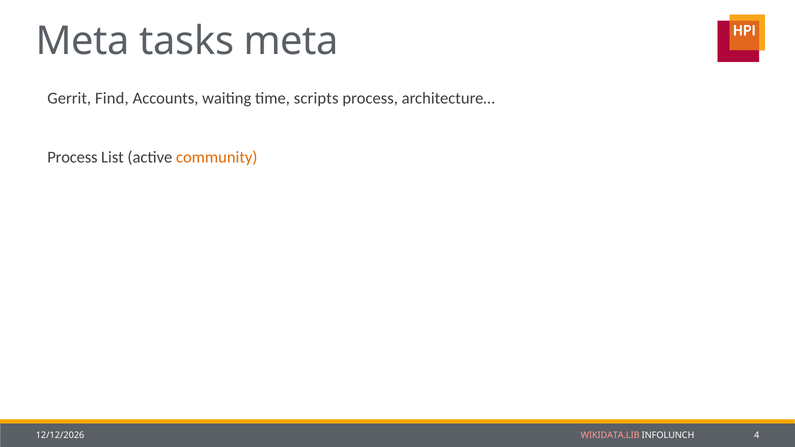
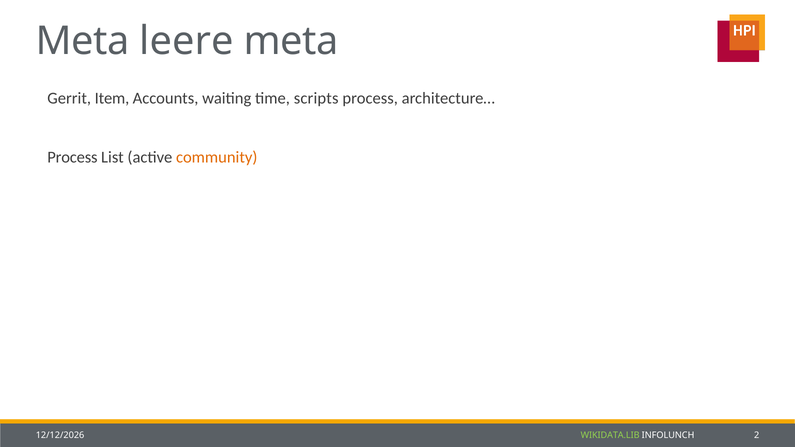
tasks: tasks -> leere
Find: Find -> Item
WIKIDATA.LIB colour: pink -> light green
4: 4 -> 2
